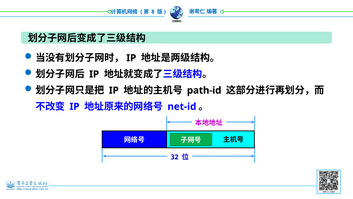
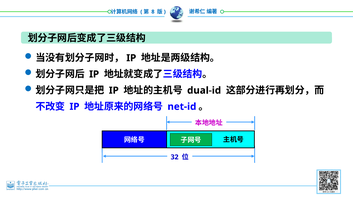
path-id: path-id -> dual-id
